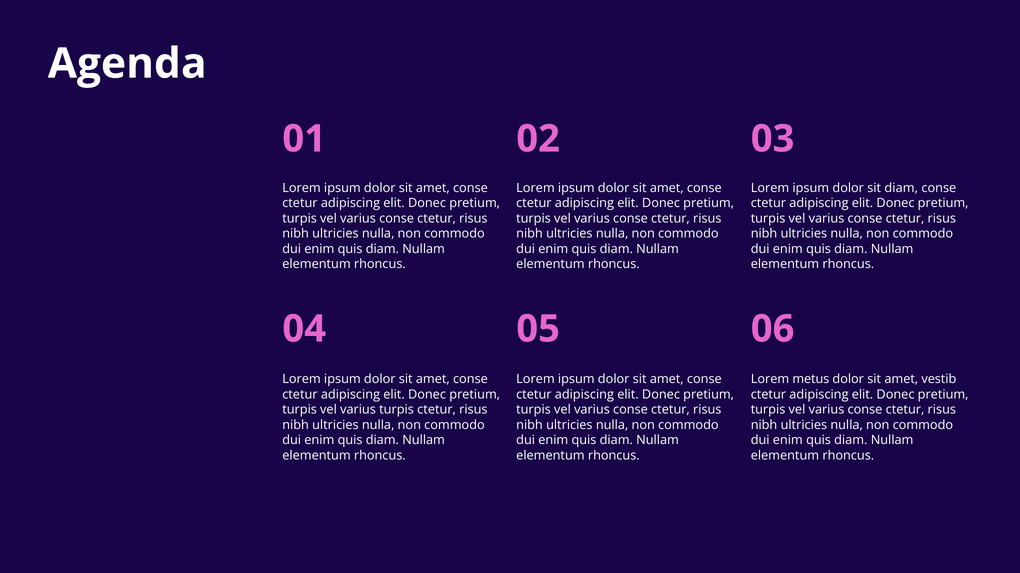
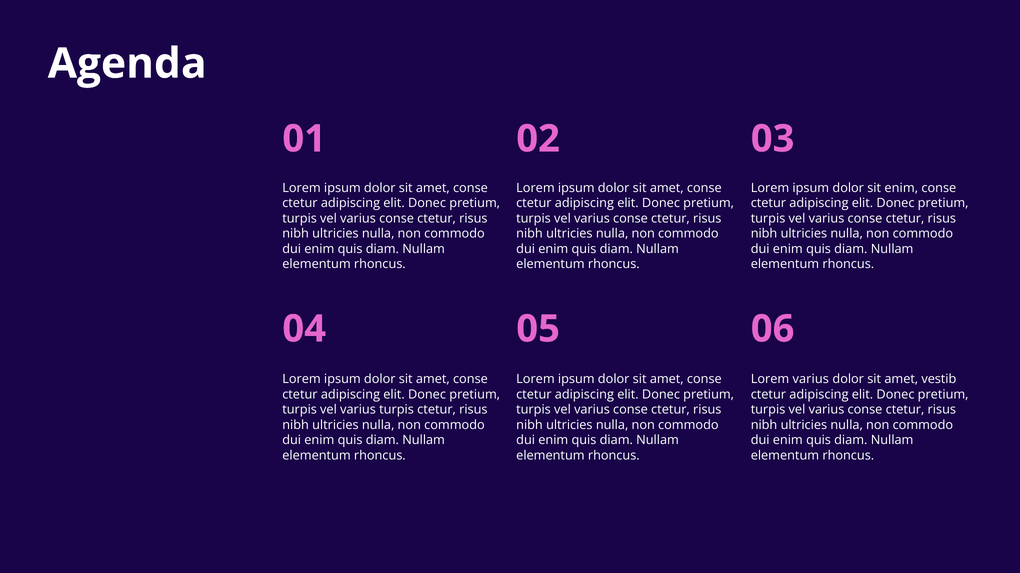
sit diam: diam -> enim
Lorem metus: metus -> varius
